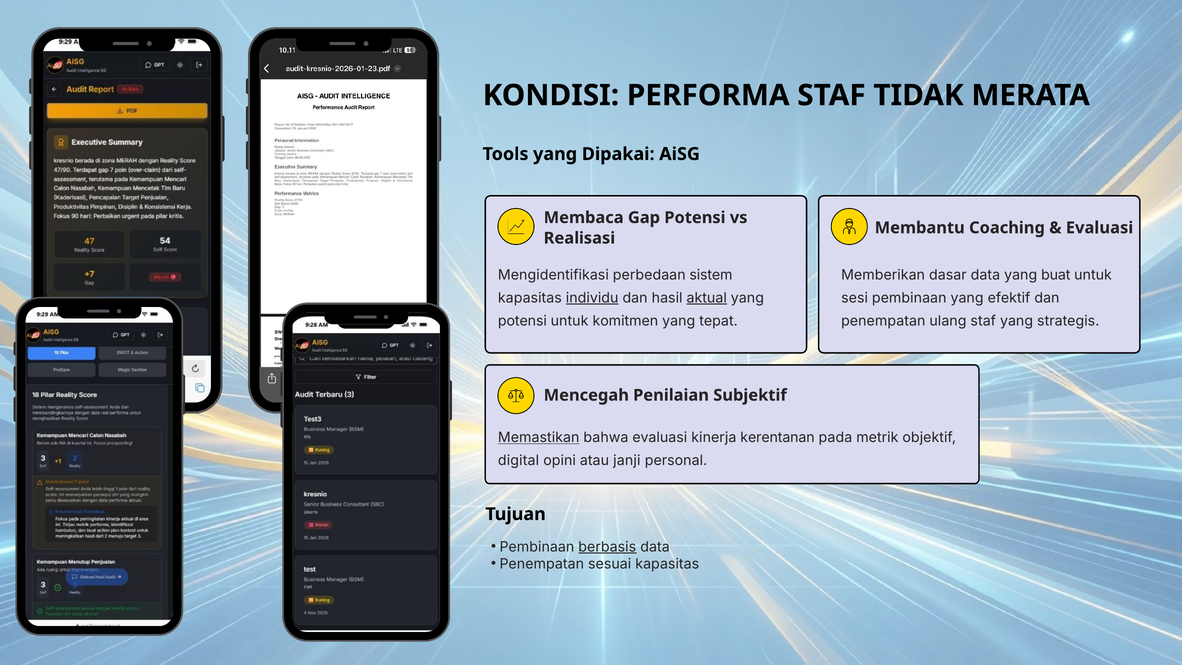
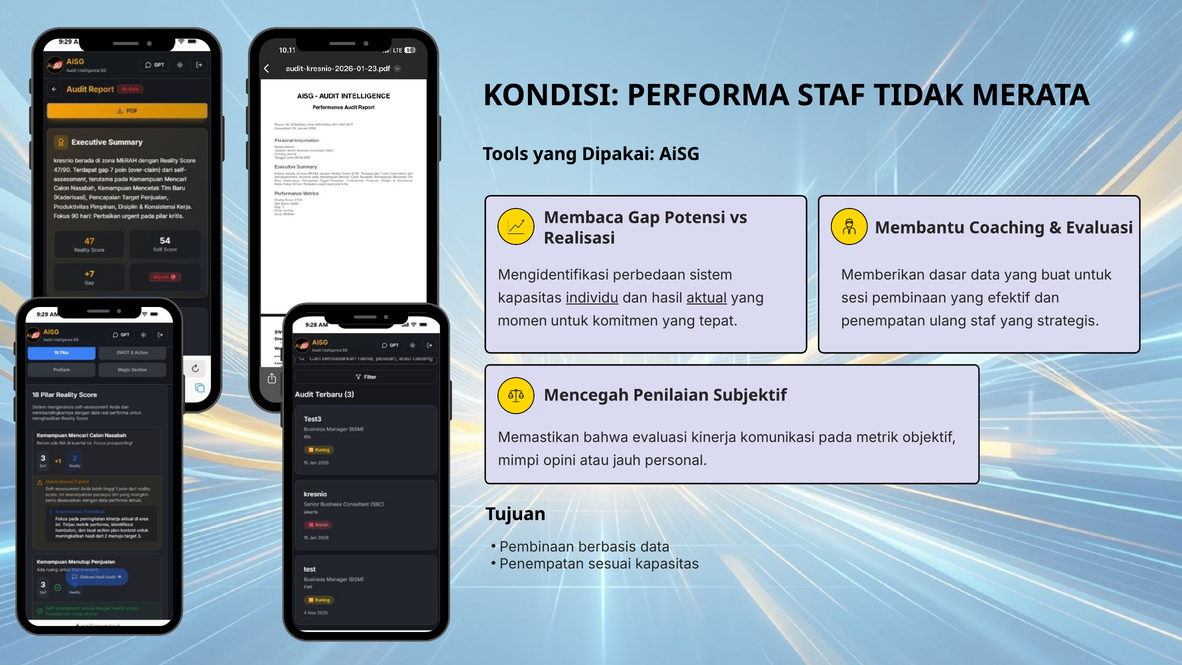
potensi at (522, 321): potensi -> momen
Memastikan underline: present -> none
kerentanan: kerentanan -> komunikasi
digital: digital -> mimpi
janji: janji -> jauh
berbasis underline: present -> none
